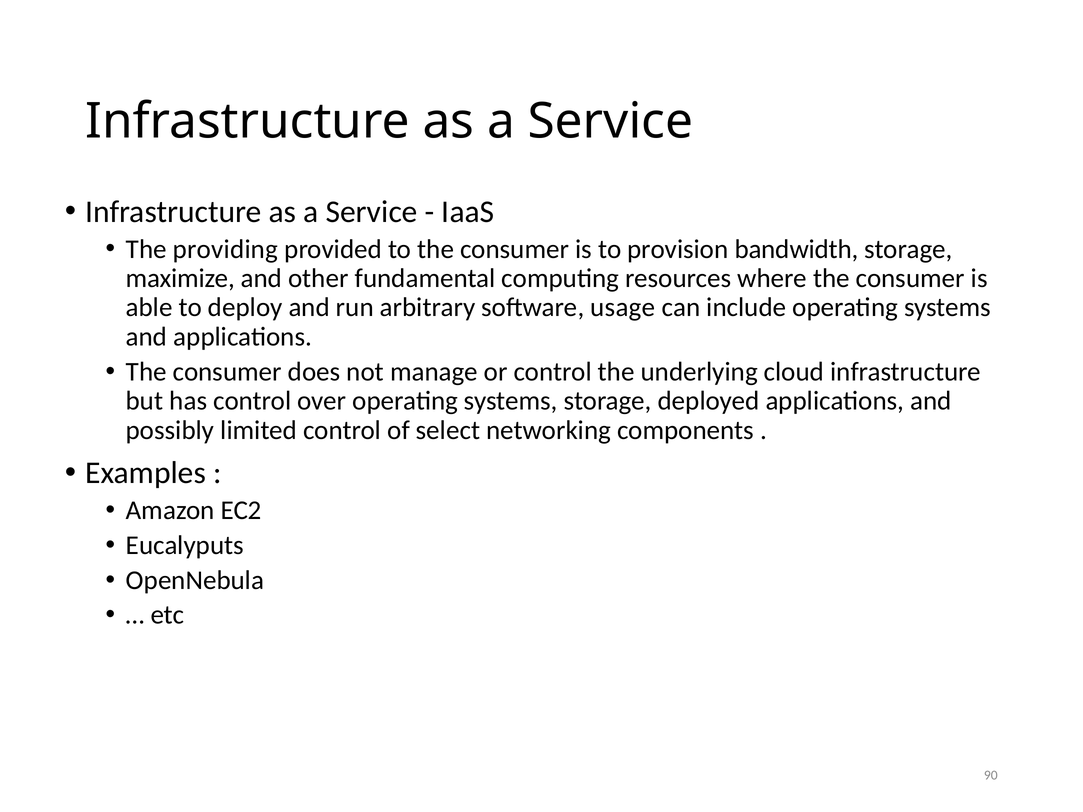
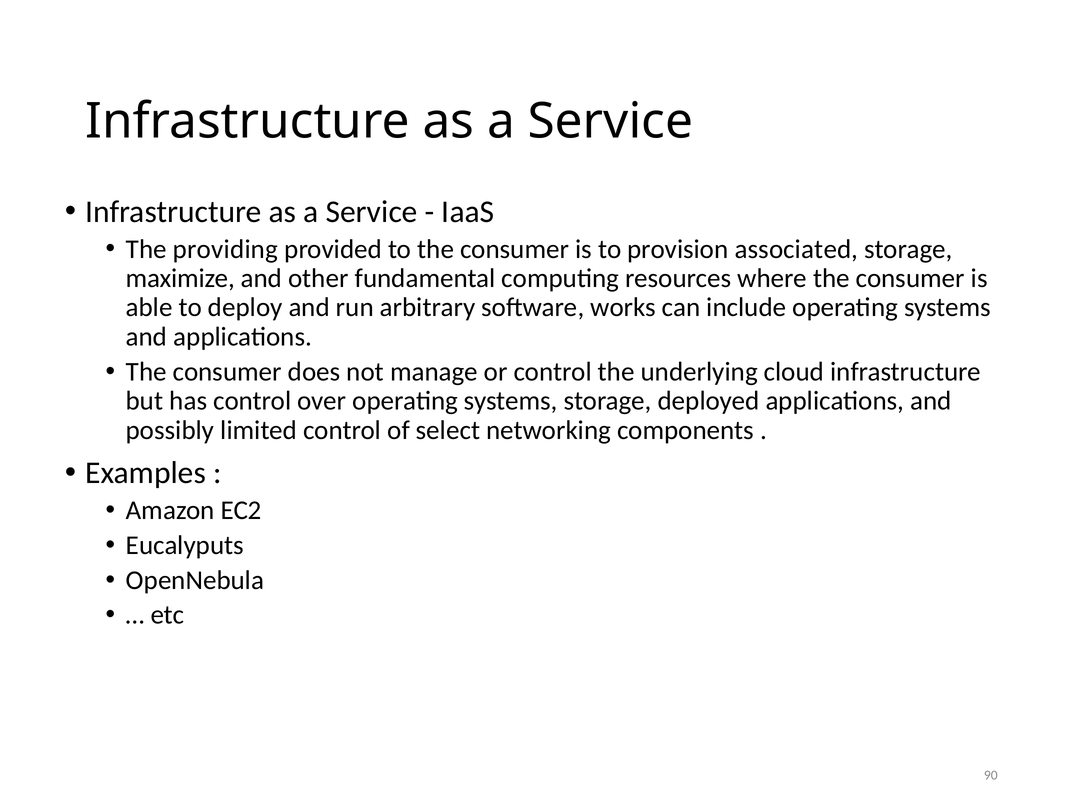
bandwidth: bandwidth -> associated
usage: usage -> works
